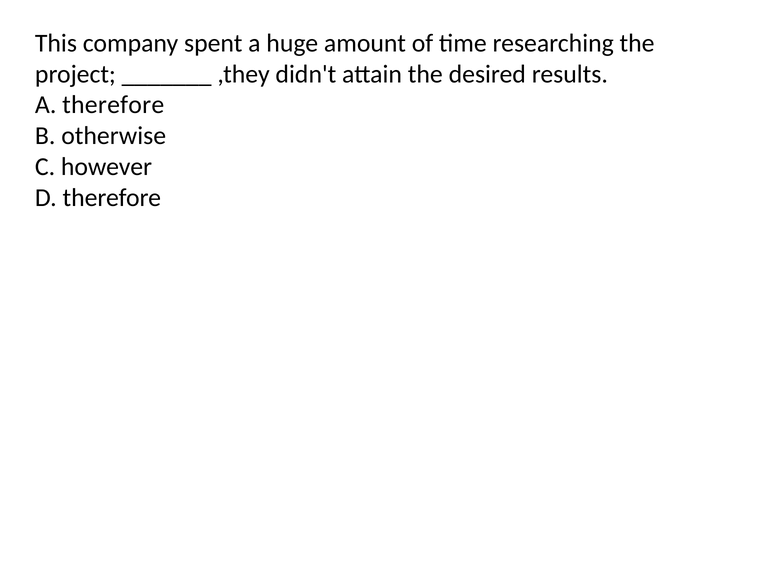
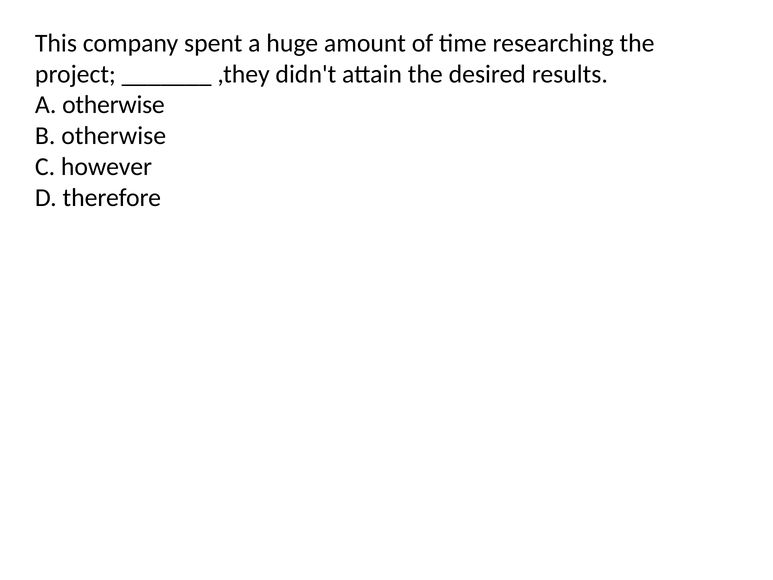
A therefore: therefore -> otherwise
